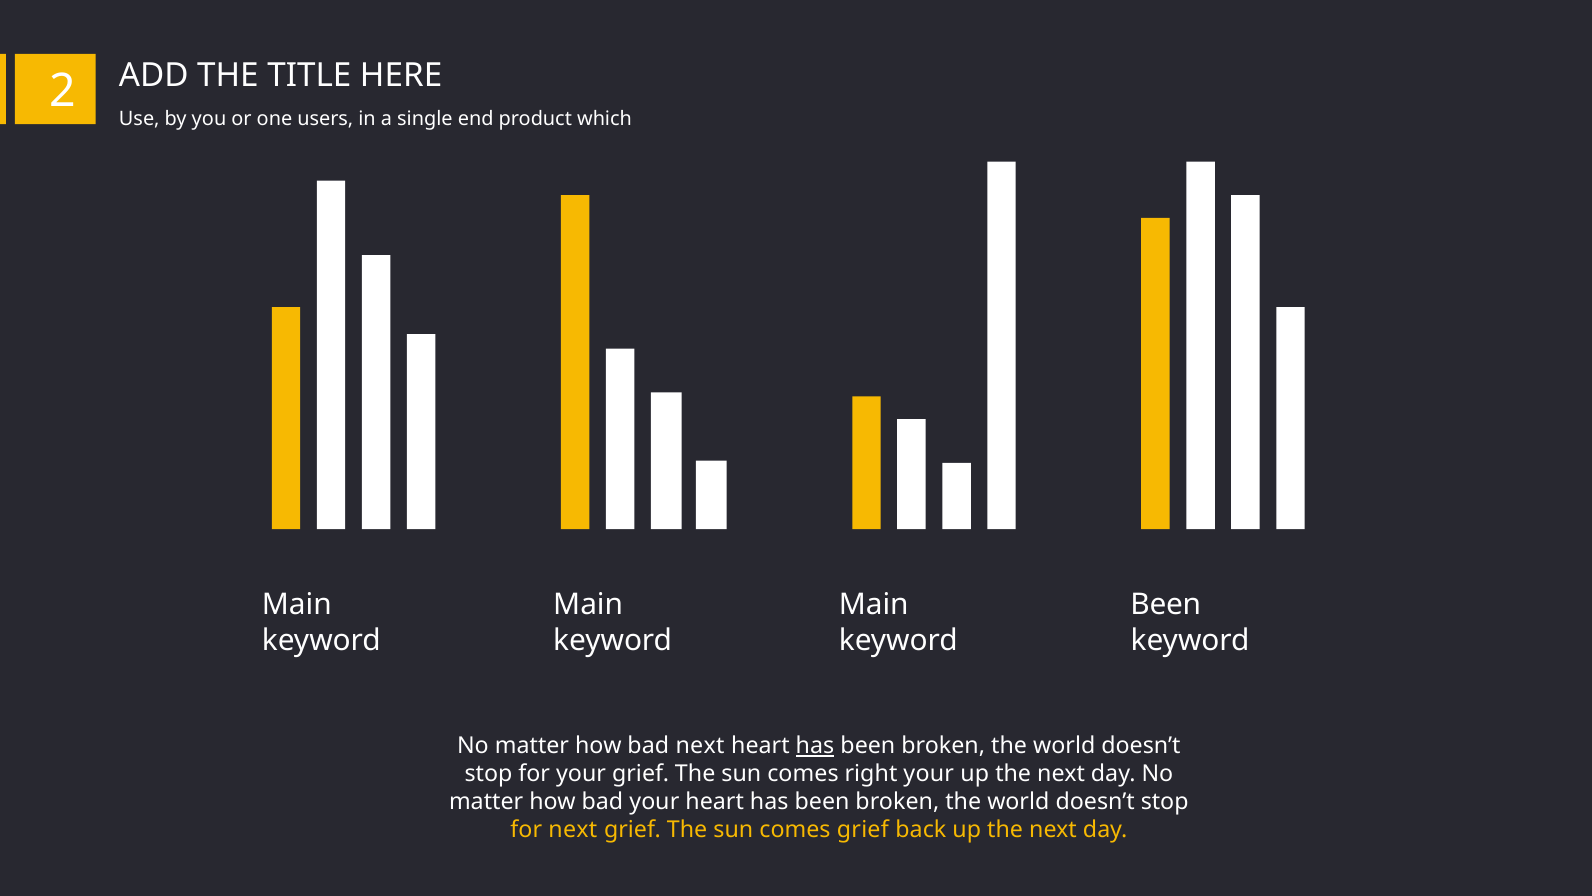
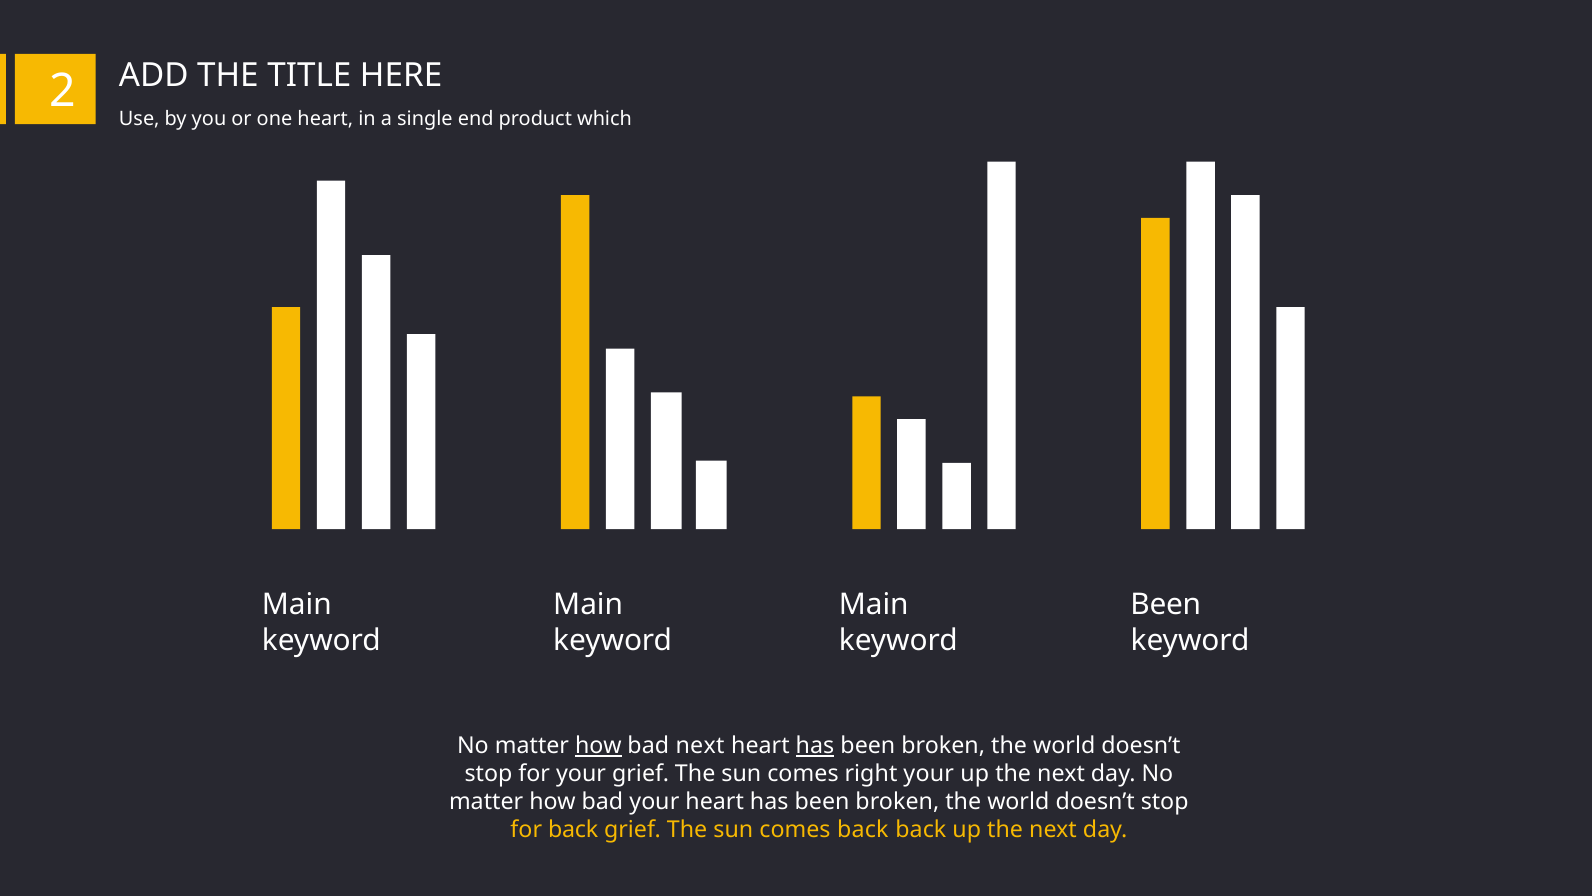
one users: users -> heart
how at (598, 746) underline: none -> present
for next: next -> back
comes grief: grief -> back
